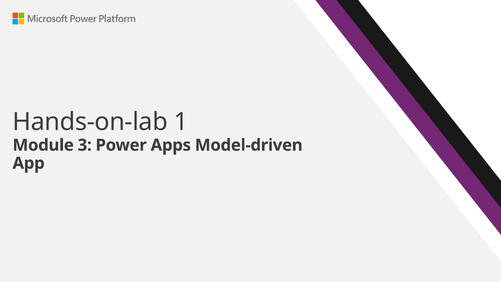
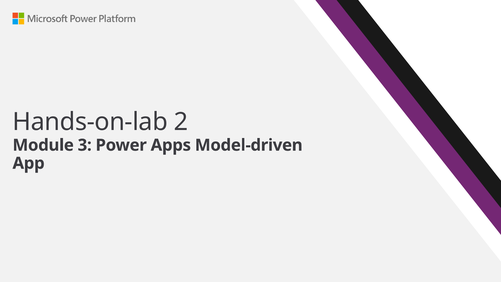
1: 1 -> 2
